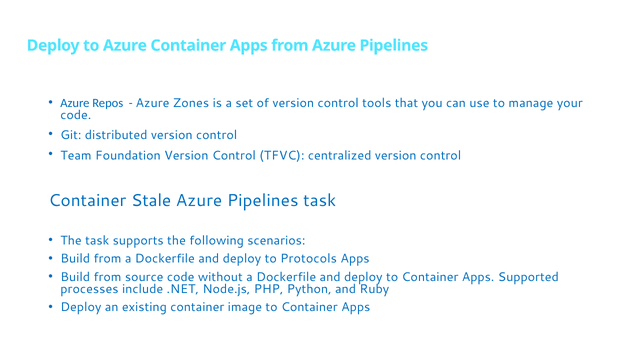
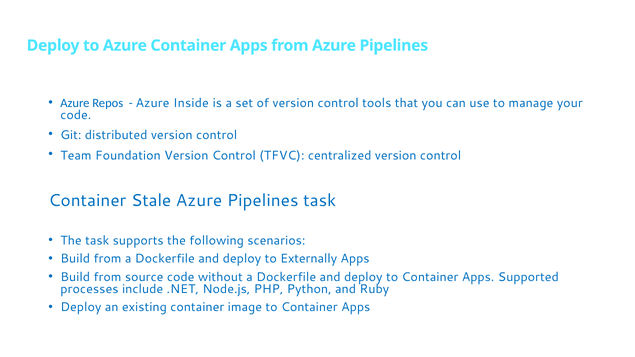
Zones: Zones -> Inside
Protocols: Protocols -> Externally
